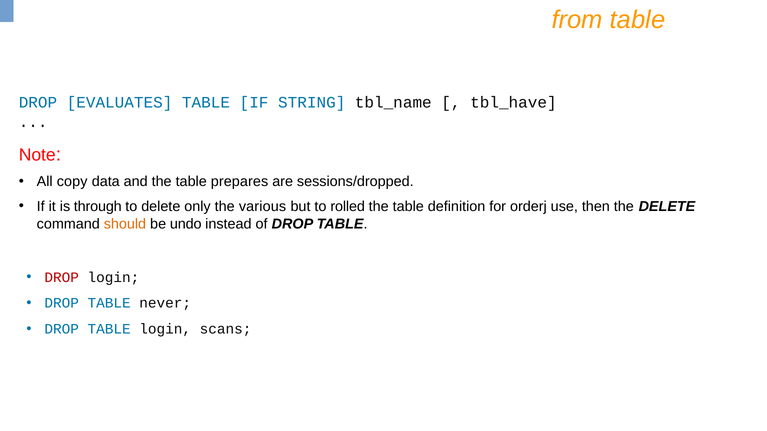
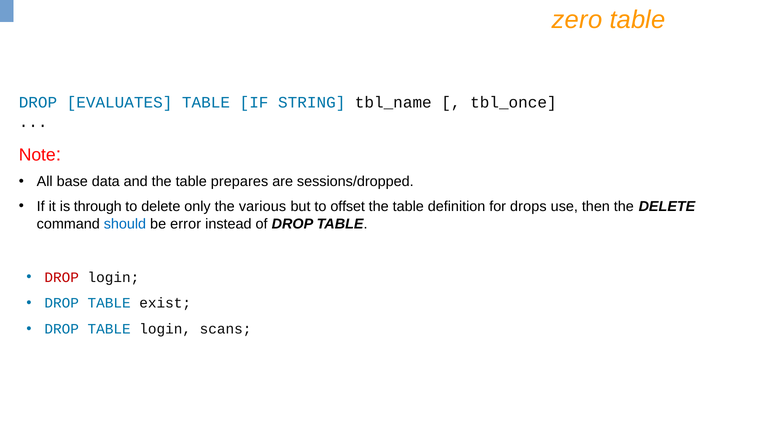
from: from -> zero
tbl_have: tbl_have -> tbl_once
copy: copy -> base
rolled: rolled -> offset
orderj: orderj -> drops
should colour: orange -> blue
undo: undo -> error
never: never -> exist
